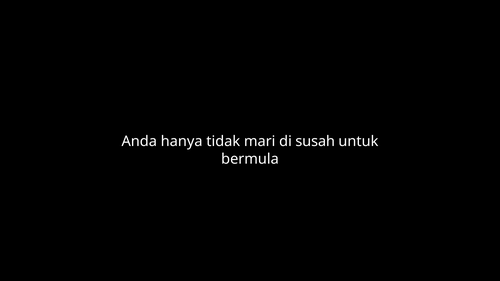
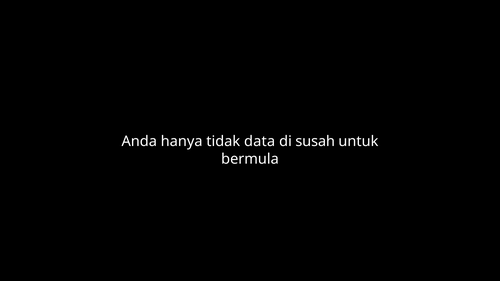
mari: mari -> data
